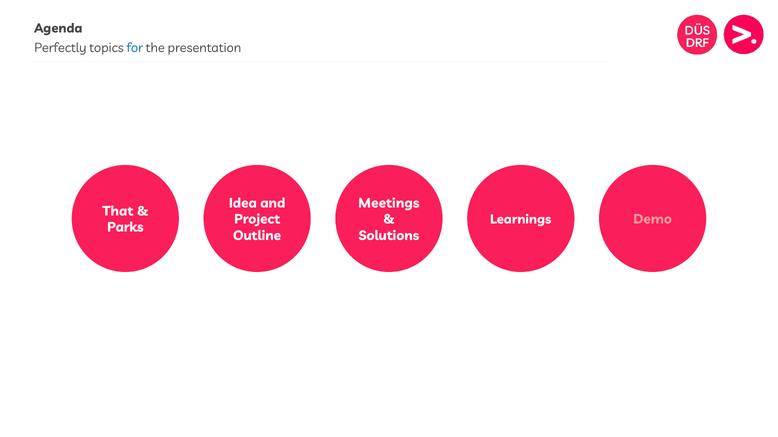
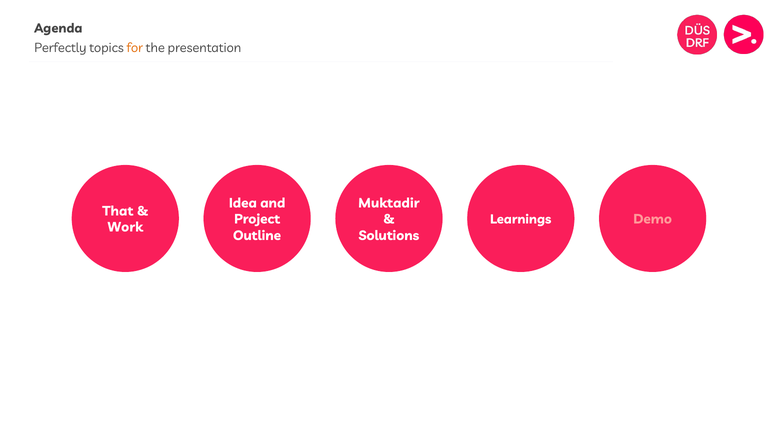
for colour: blue -> orange
Meetings: Meetings -> Muktadir
Parks: Parks -> Work
